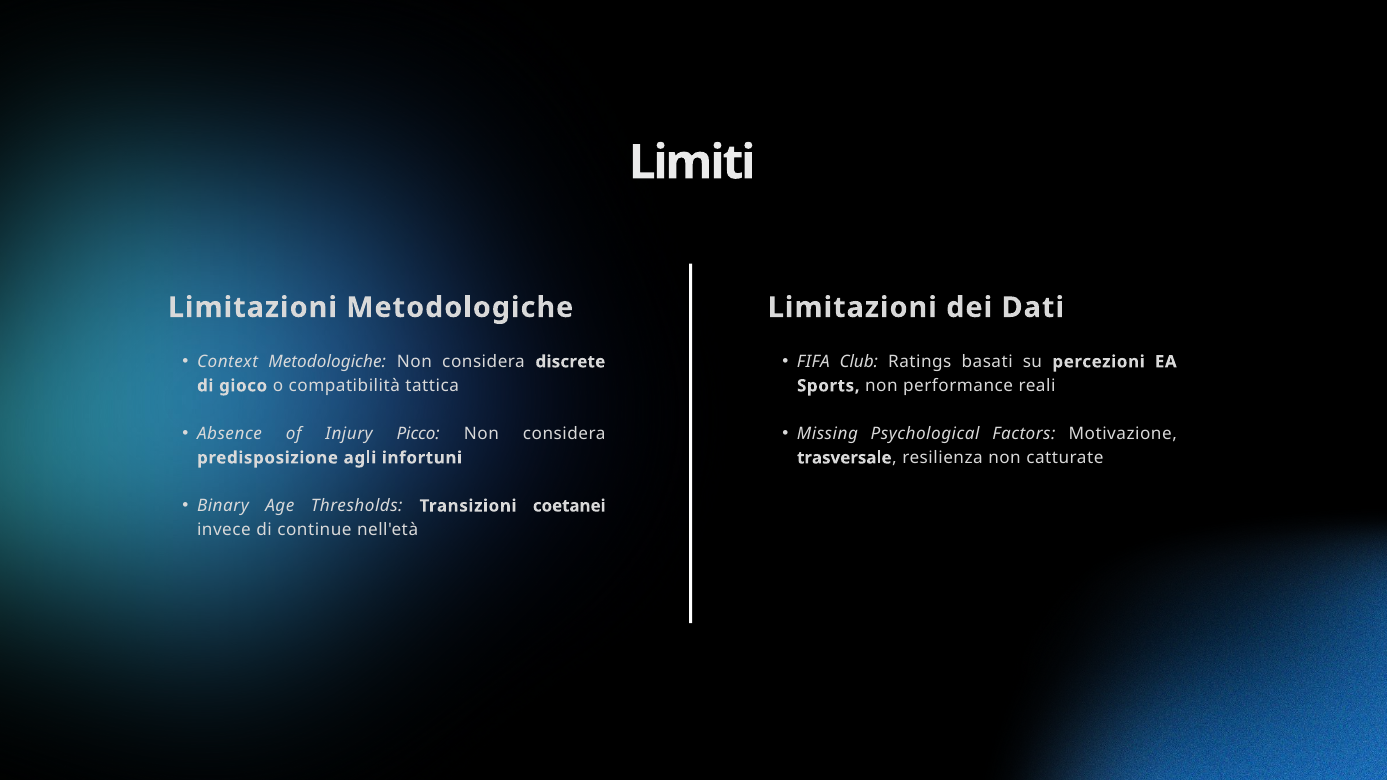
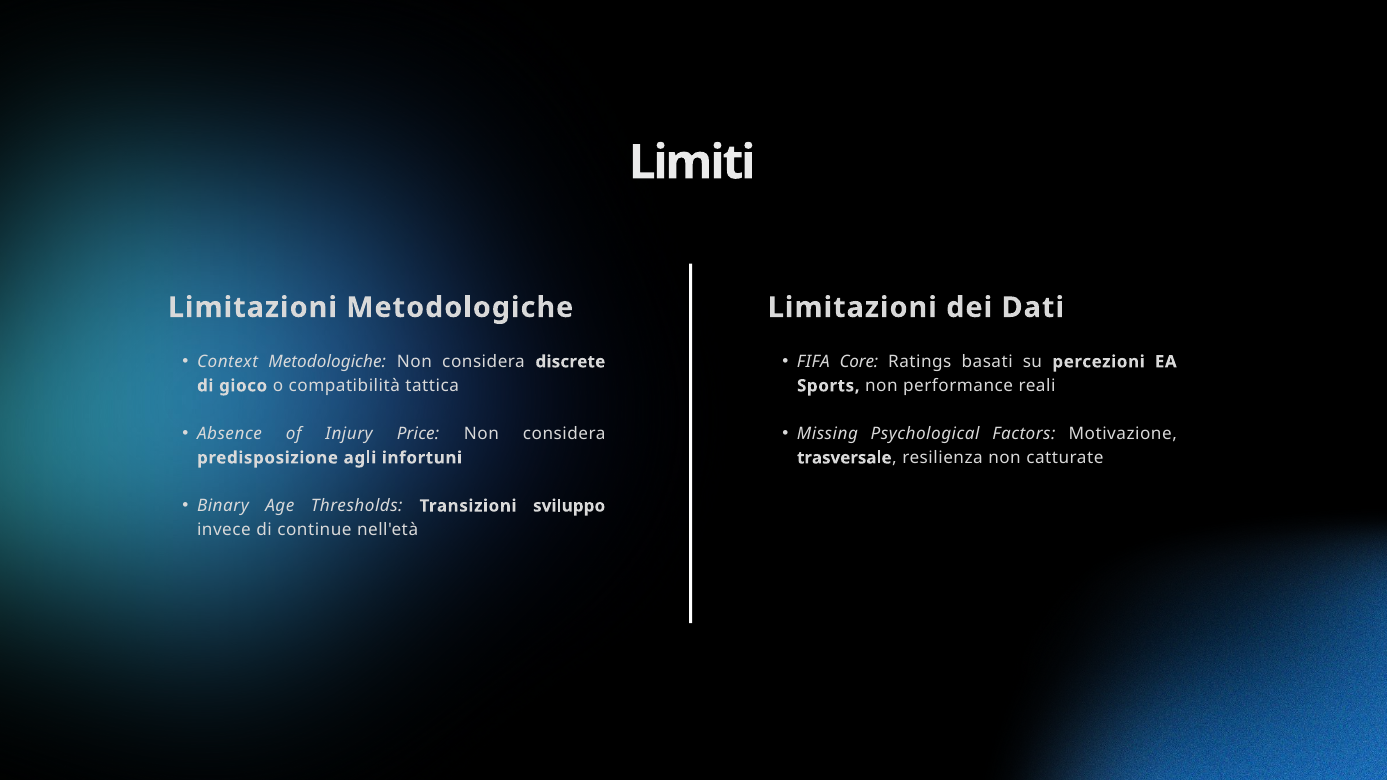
Club: Club -> Core
Picco: Picco -> Price
coetanei: coetanei -> sviluppo
